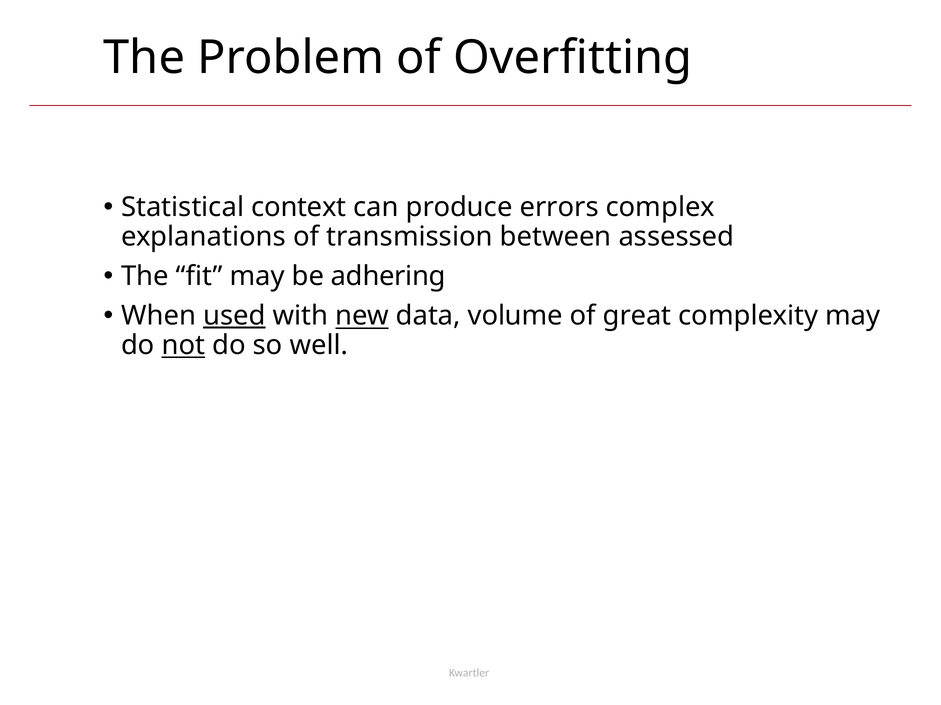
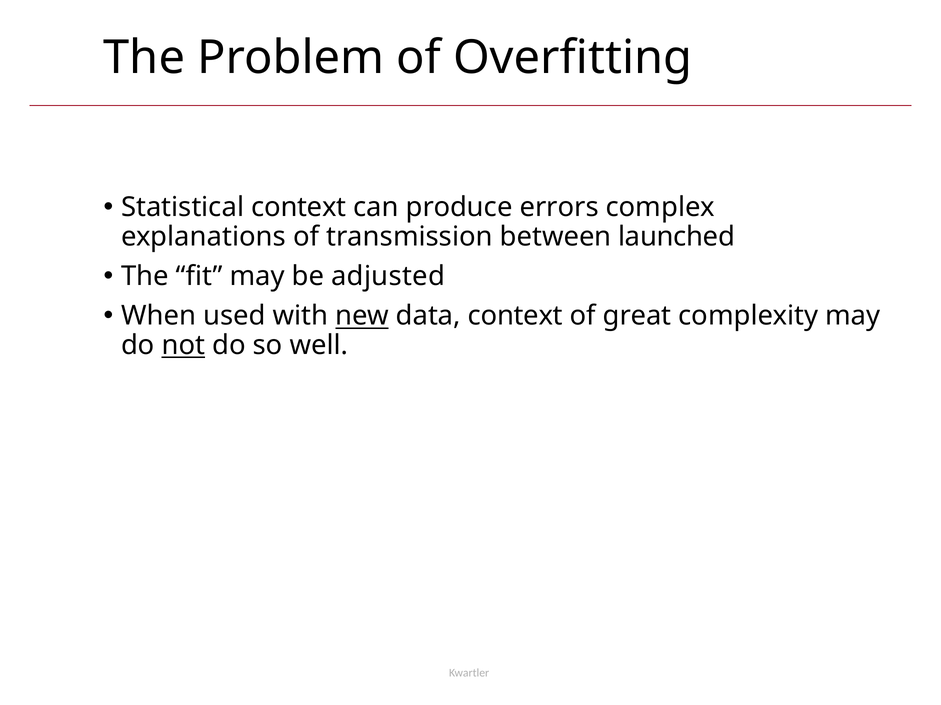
assessed: assessed -> launched
adhering: adhering -> adjusted
used underline: present -> none
data volume: volume -> context
